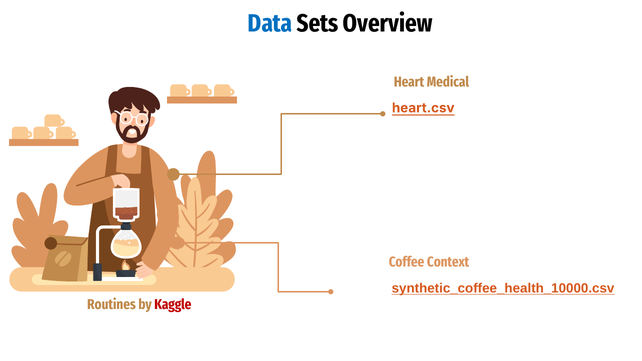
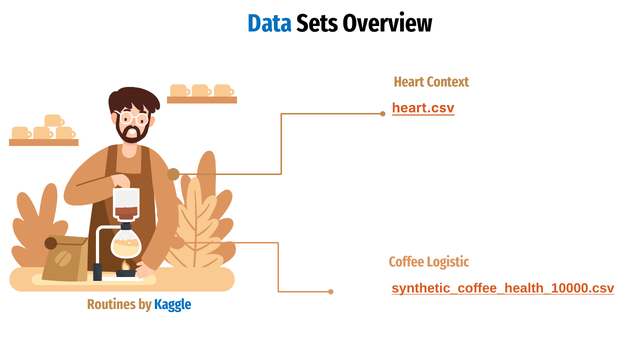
Medical: Medical -> Context
Context: Context -> Logistic
Kaggle colour: red -> blue
